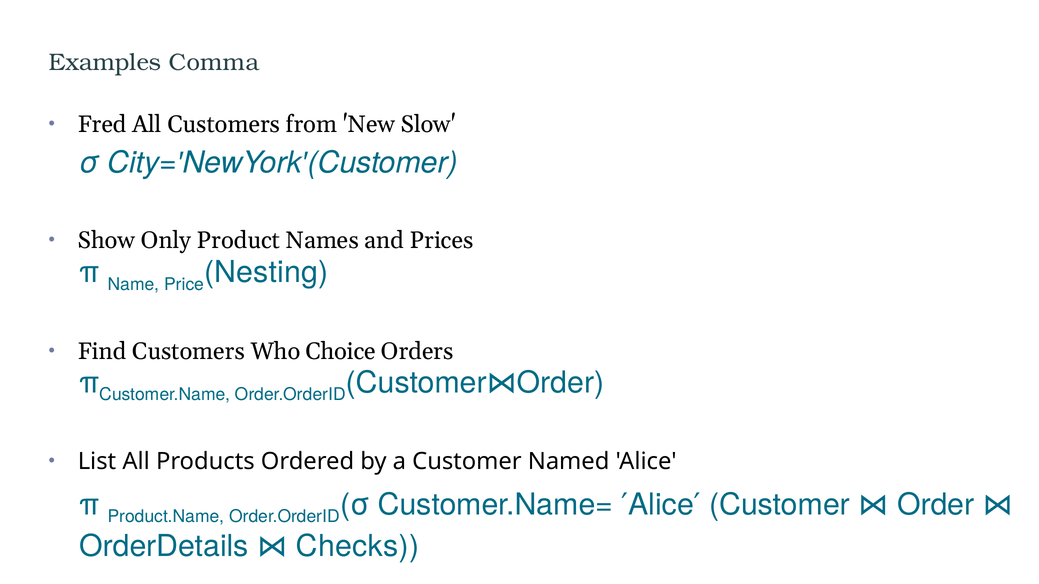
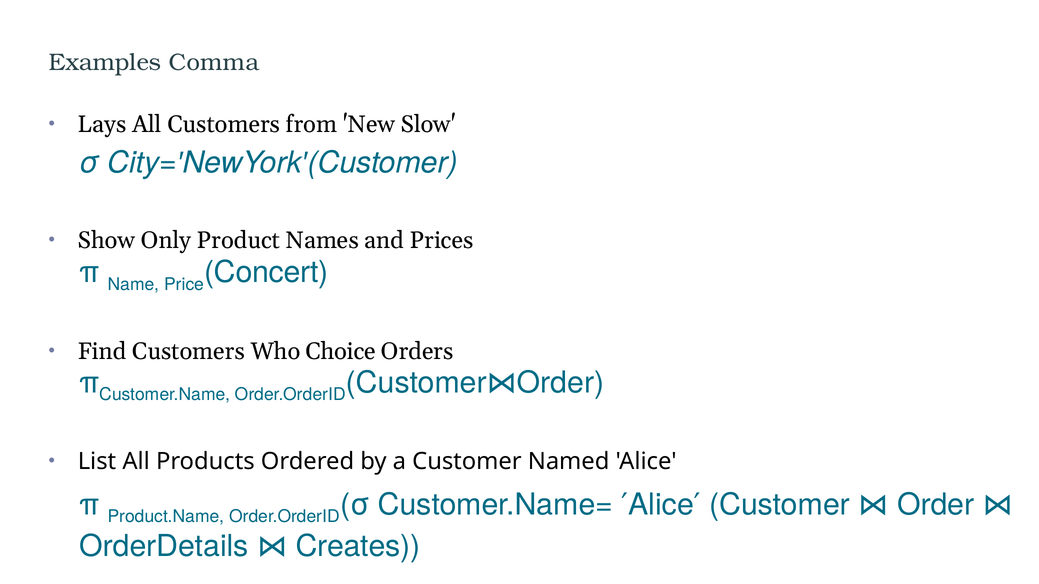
Fred: Fred -> Lays
Nesting: Nesting -> Concert
Checks: Checks -> Creates
